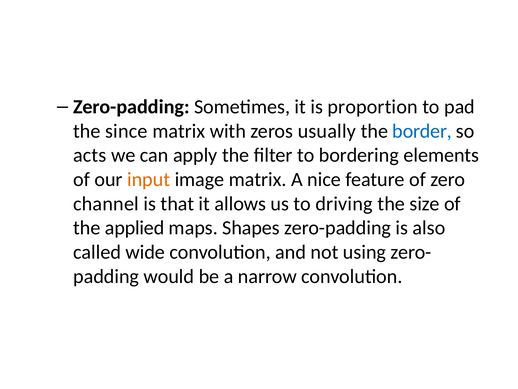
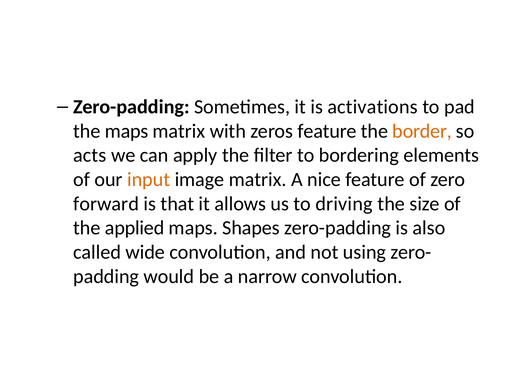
proportion: proportion -> activations
the since: since -> maps
zeros usually: usually -> feature
border colour: blue -> orange
channel: channel -> forward
